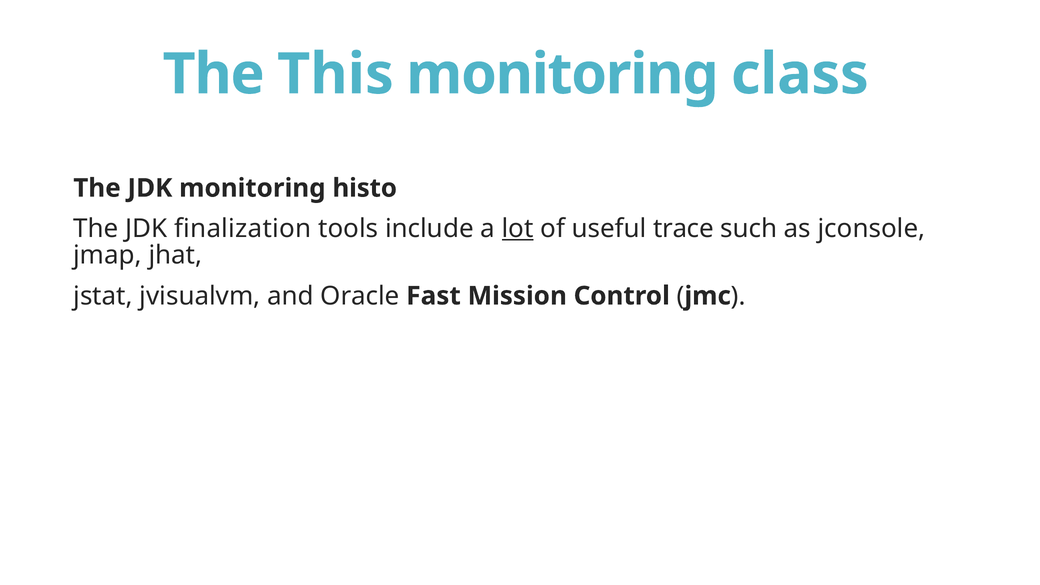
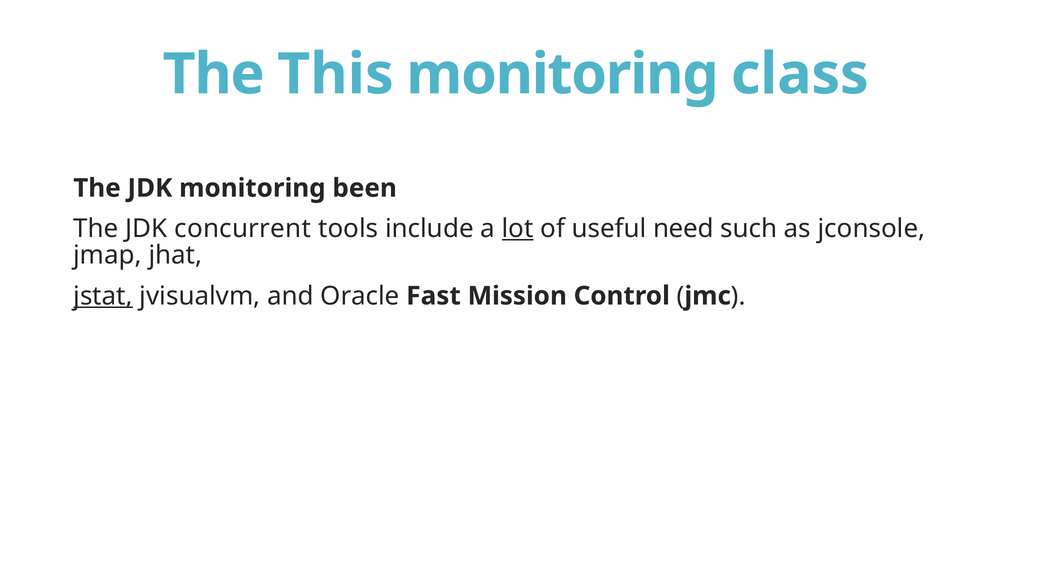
histo: histo -> been
finalization: finalization -> concurrent
trace: trace -> need
jstat underline: none -> present
